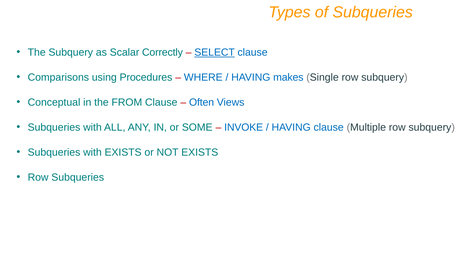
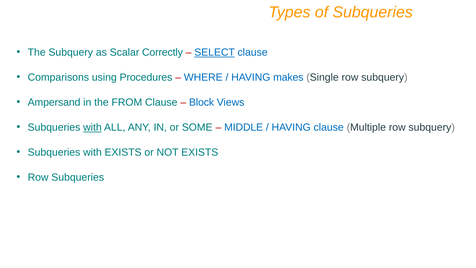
Conceptual: Conceptual -> Ampersand
Often: Often -> Block
with at (92, 127) underline: none -> present
INVOKE: INVOKE -> MIDDLE
